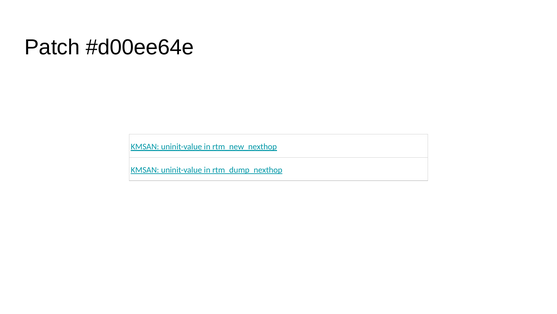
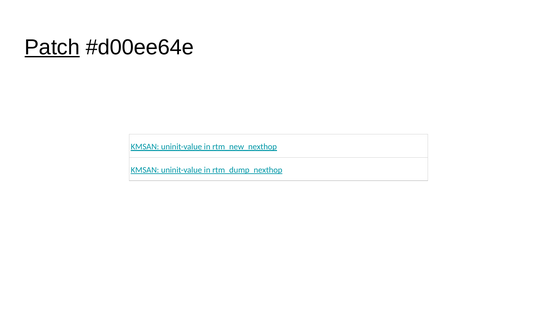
Patch underline: none -> present
